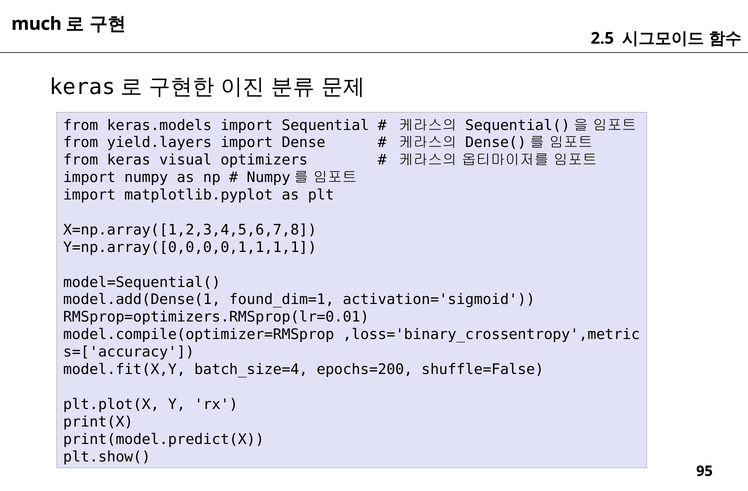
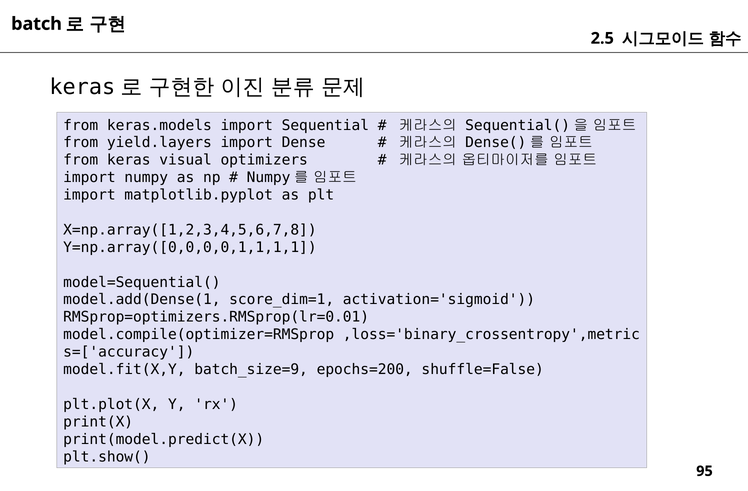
much: much -> batch
found_dim=1: found_dim=1 -> score_dim=1
batch_size=4: batch_size=4 -> batch_size=9
